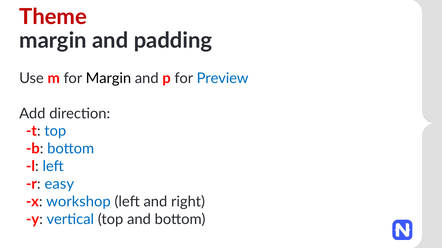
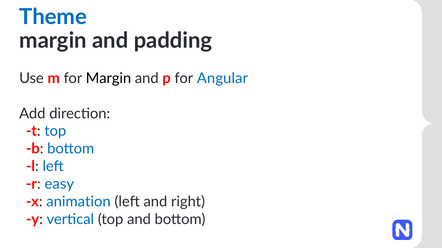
Theme colour: red -> blue
Preview: Preview -> Angular
workshop: workshop -> animation
